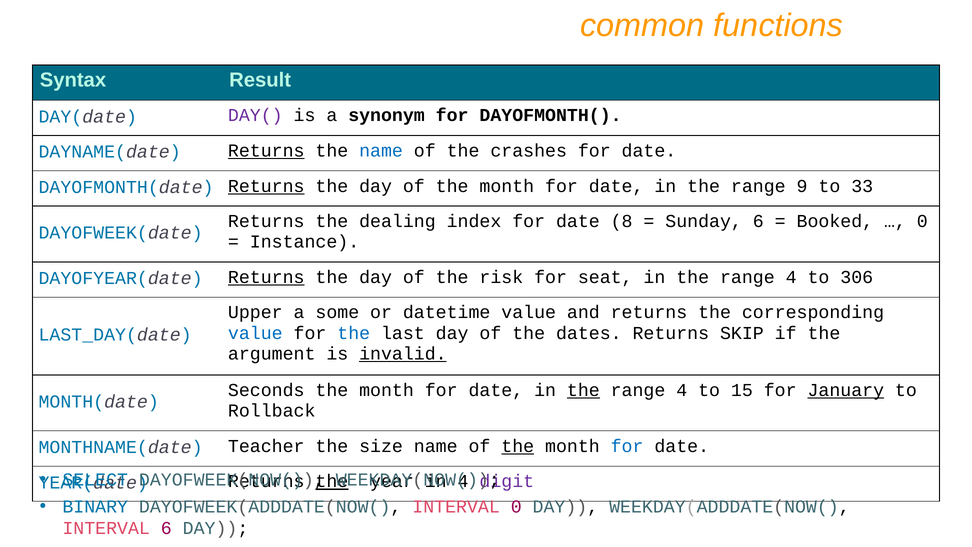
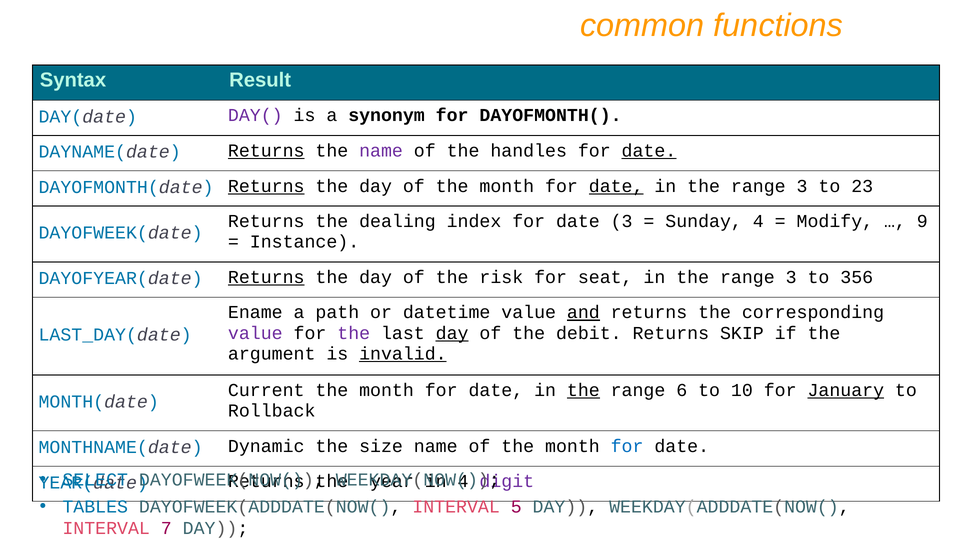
name at (381, 151) colour: blue -> purple
crashes: crashes -> handles
date at (649, 151) underline: none -> present
date at (616, 186) underline: none -> present
9 at (802, 186): 9 -> 3
33: 33 -> 23
date 8: 8 -> 3
Sunday 6: 6 -> 4
Booked: Booked -> Modify
0 at (922, 221): 0 -> 9
4 at (791, 277): 4 -> 3
306: 306 -> 356
Upper: Upper -> Ename
some: some -> path
and underline: none -> present
value at (255, 333) colour: blue -> purple
the at (354, 333) colour: blue -> purple
day at (452, 333) underline: none -> present
dates: dates -> debit
Seconds: Seconds -> Current
4 at (682, 390): 4 -> 6
15: 15 -> 10
Teacher: Teacher -> Dynamic
the at (518, 446) underline: present -> none
the at (332, 481) underline: present -> none
BINARY: BINARY -> TABLES
INTERVAL 0: 0 -> 5
INTERVAL 6: 6 -> 7
